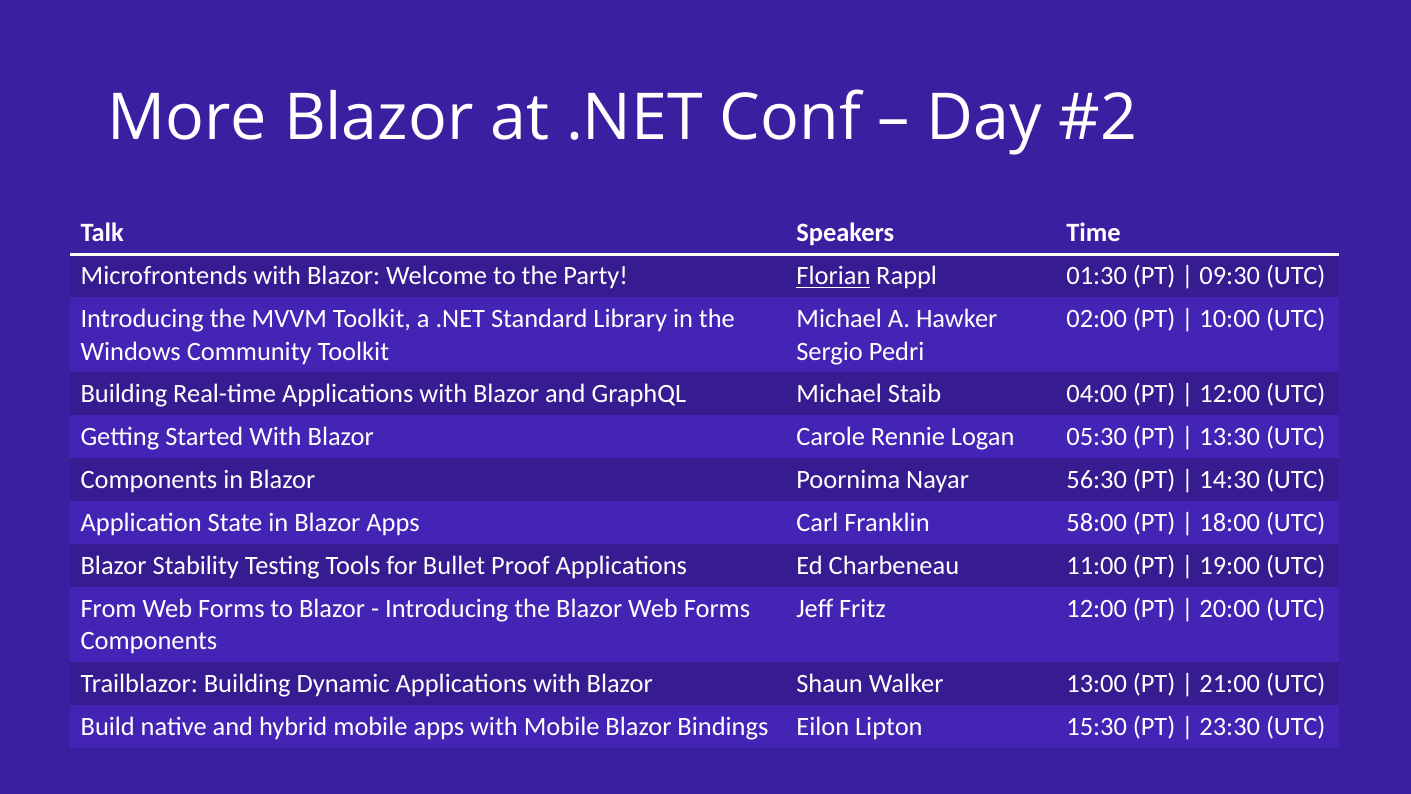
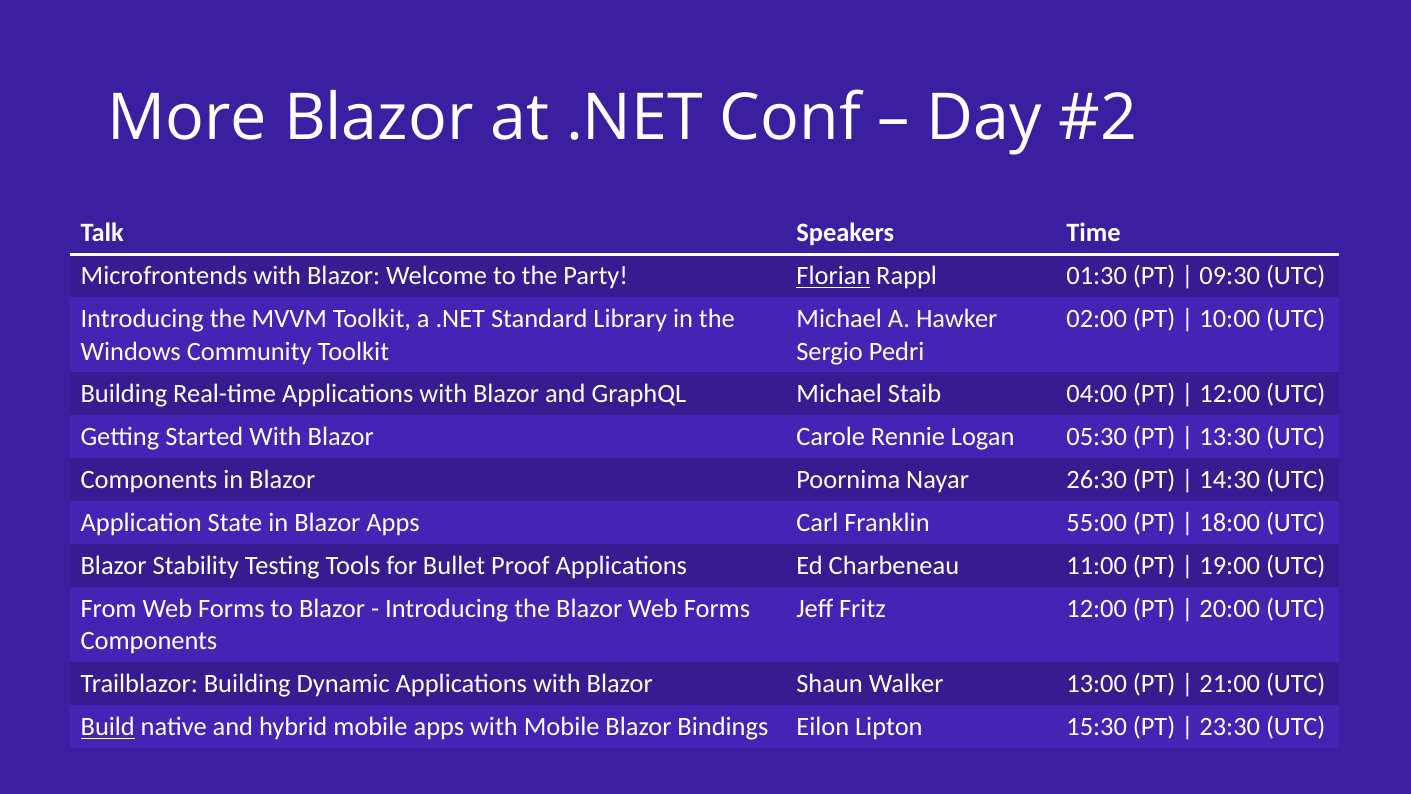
56:30: 56:30 -> 26:30
58:00: 58:00 -> 55:00
Build underline: none -> present
